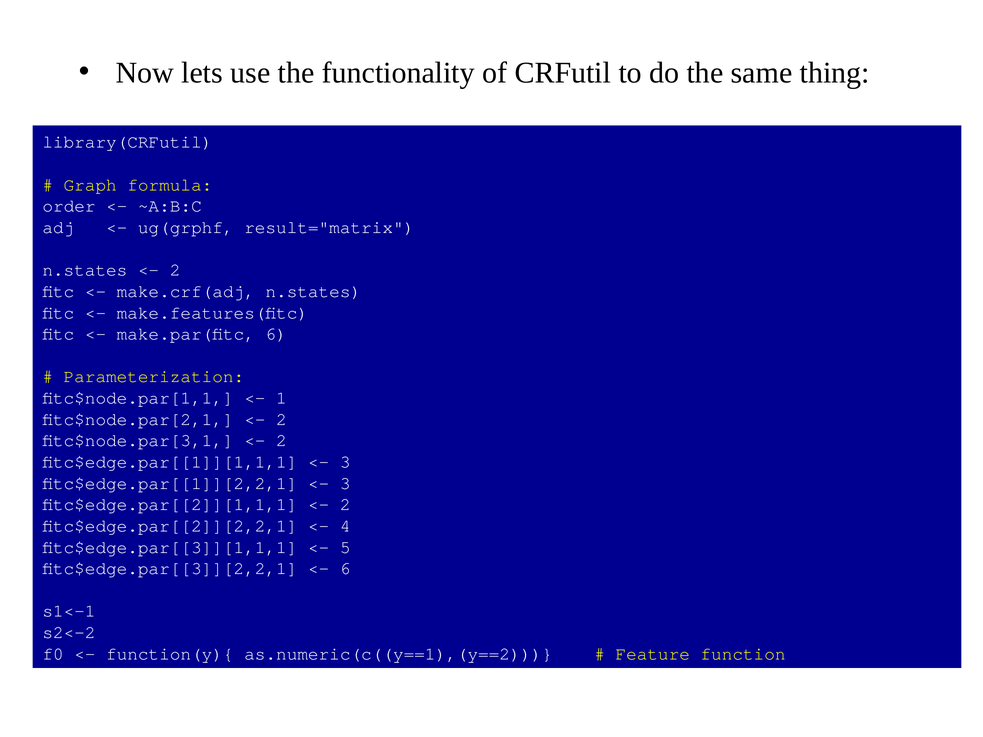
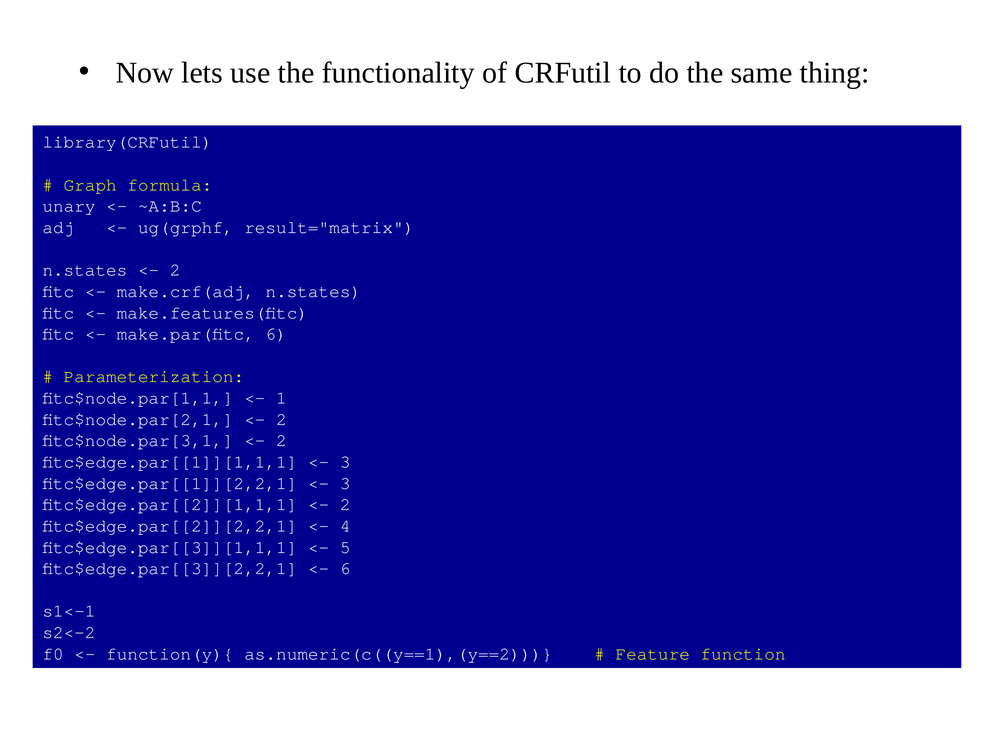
order: order -> unary
